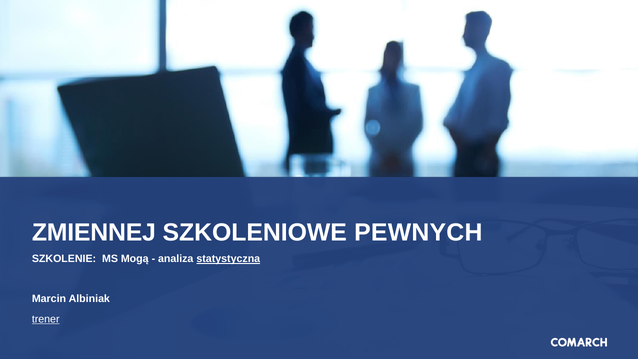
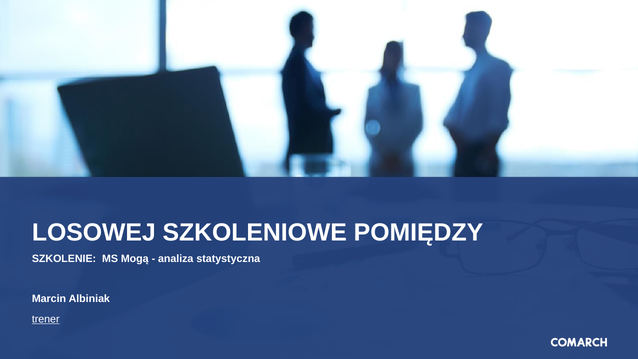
ZMIENNEJ: ZMIENNEJ -> LOSOWEJ
PEWNYCH: PEWNYCH -> POMIĘDZY
statystyczna underline: present -> none
